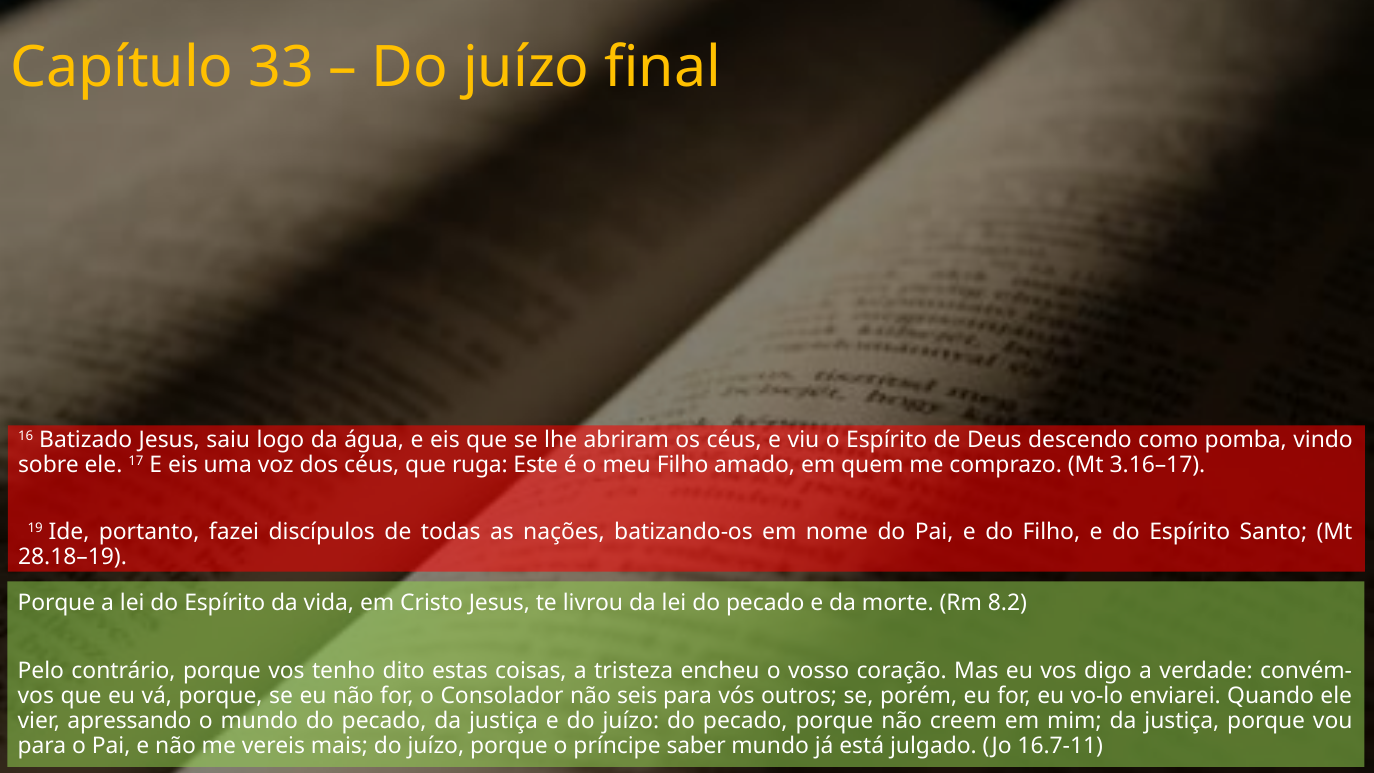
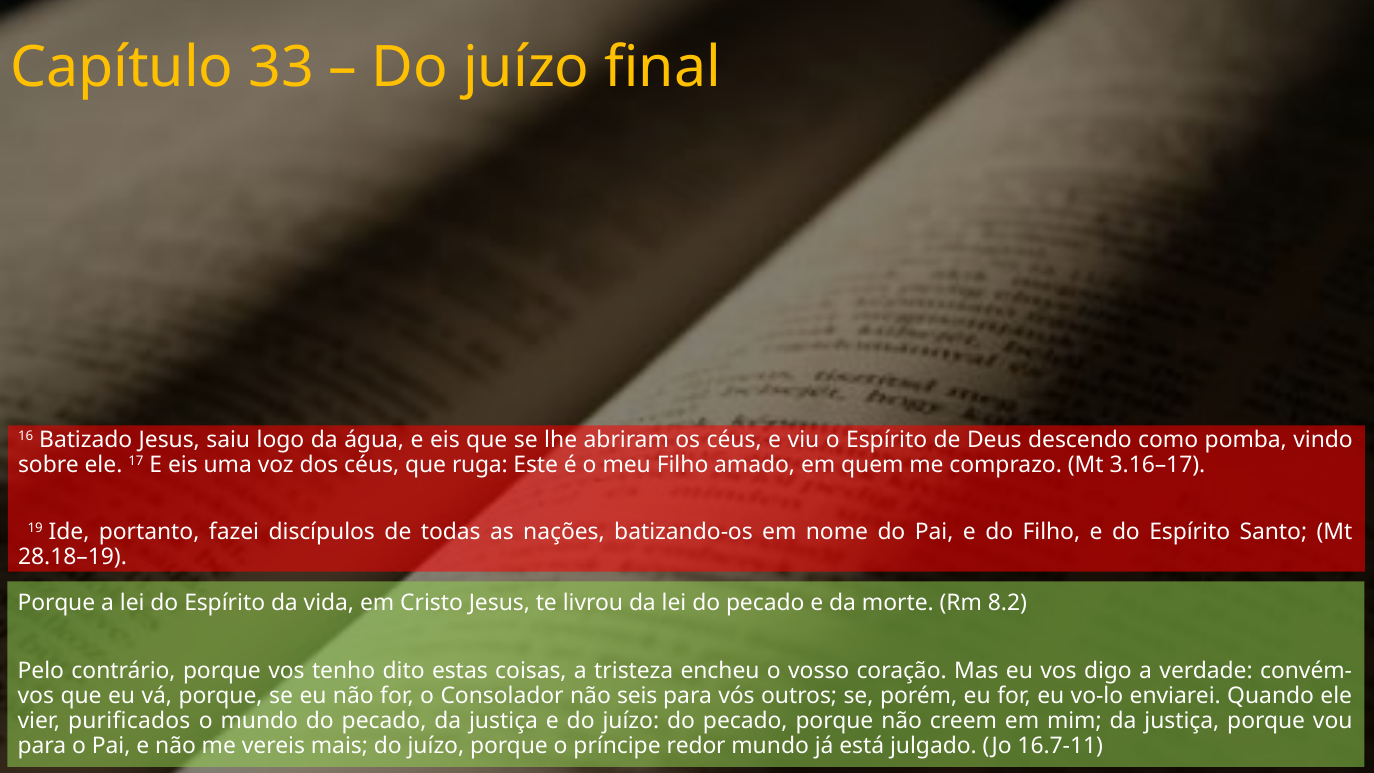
apressando: apressando -> purificados
saber: saber -> redor
